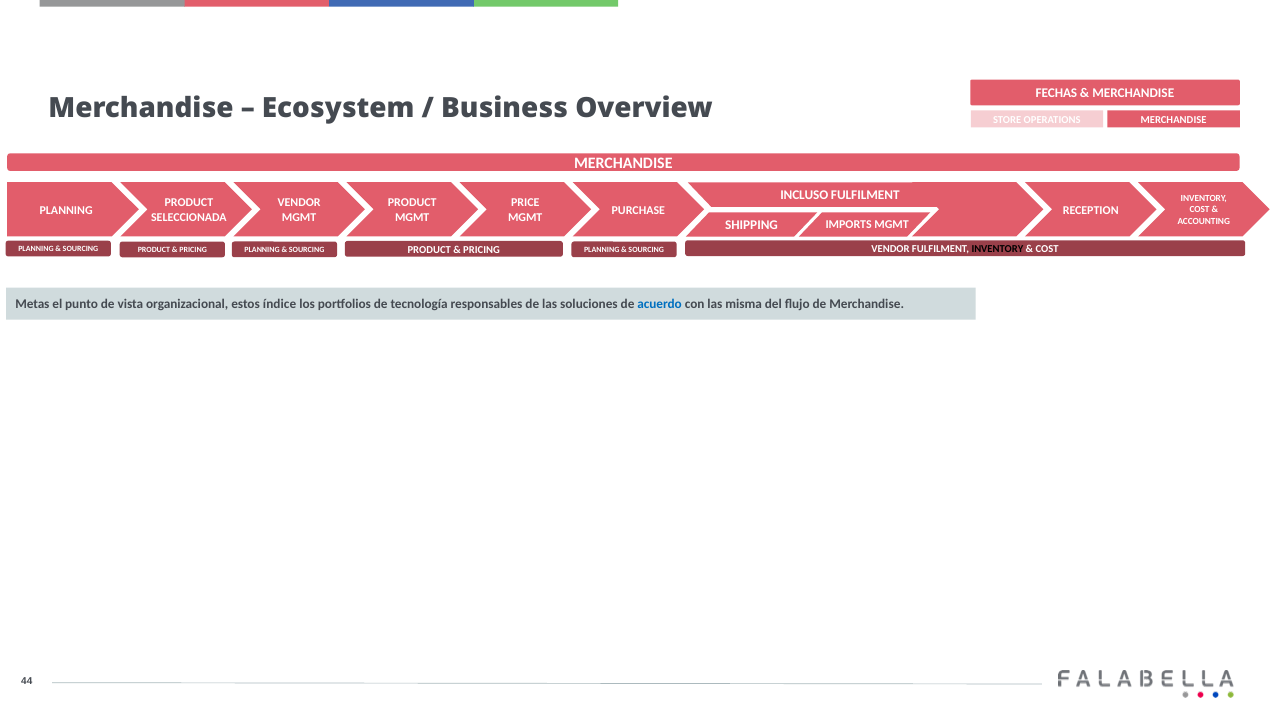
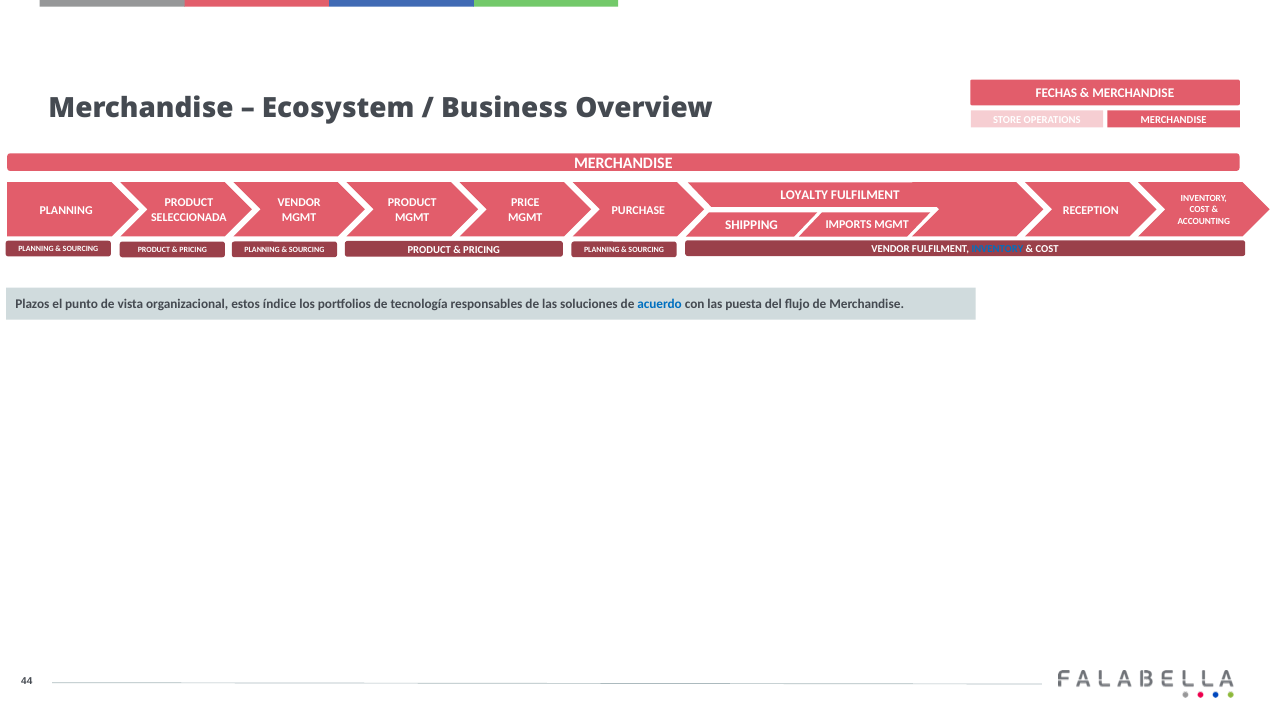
INCLUSO: INCLUSO -> LOYALTY
INVENTORY at (997, 249) colour: black -> blue
Metas: Metas -> Plazos
misma: misma -> puesta
